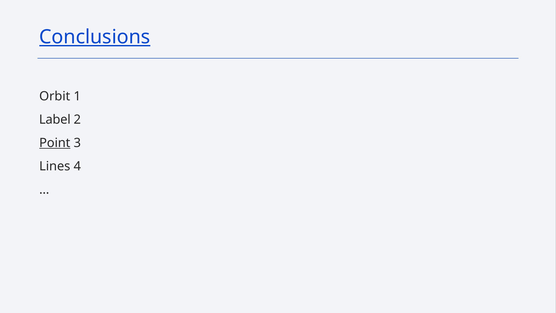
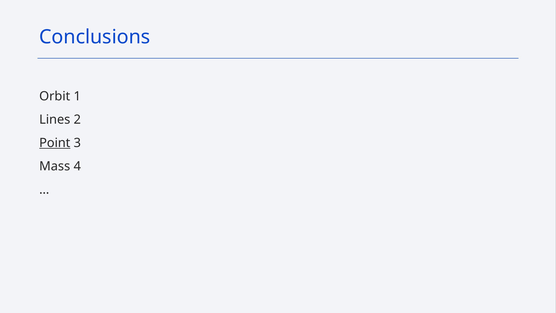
Conclusions underline: present -> none
Label: Label -> Lines
Lines: Lines -> Mass
